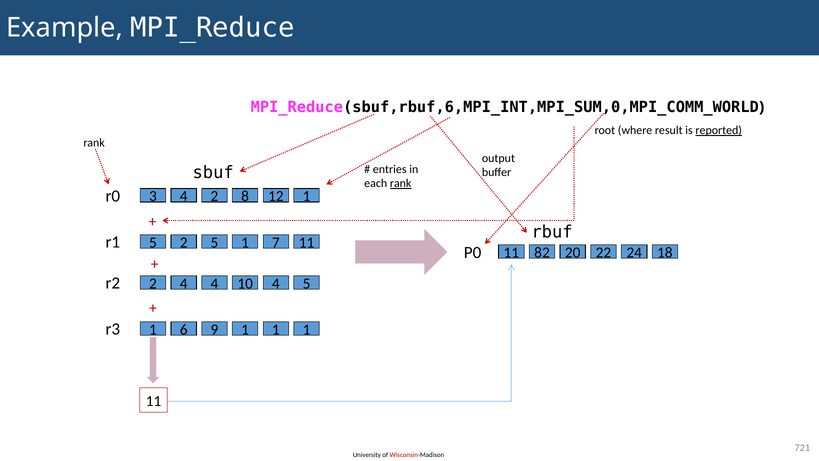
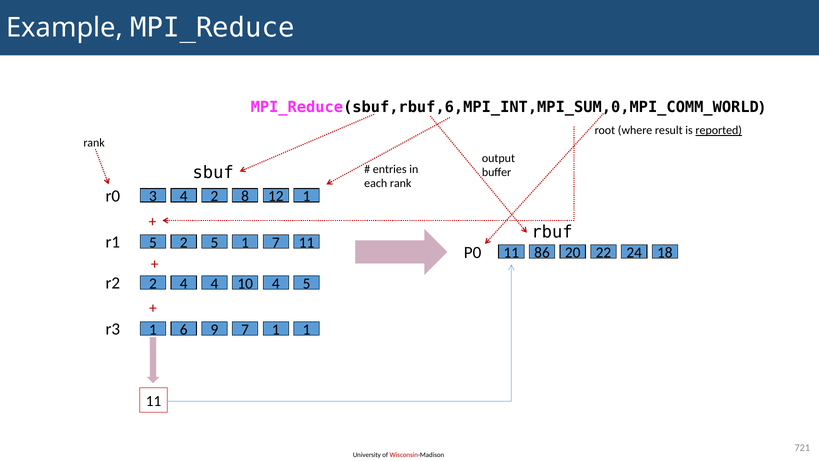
rank at (401, 183) underline: present -> none
82: 82 -> 86
9 1: 1 -> 7
